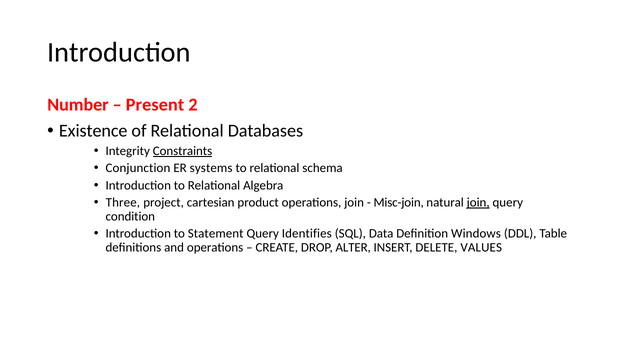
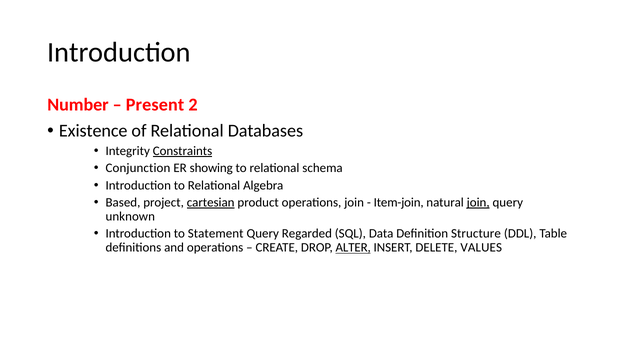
systems: systems -> showing
Three: Three -> Based
cartesian underline: none -> present
Misc-join: Misc-join -> Item-join
condition: condition -> unknown
Identifies: Identifies -> Regarded
Windows: Windows -> Structure
ALTER underline: none -> present
